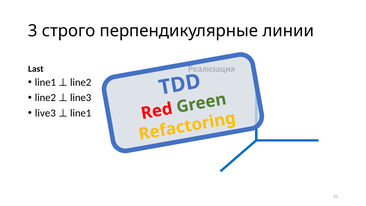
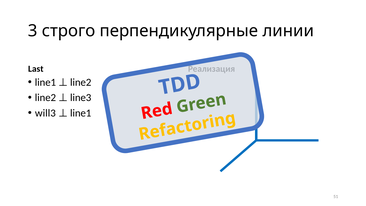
live3: live3 -> will3
